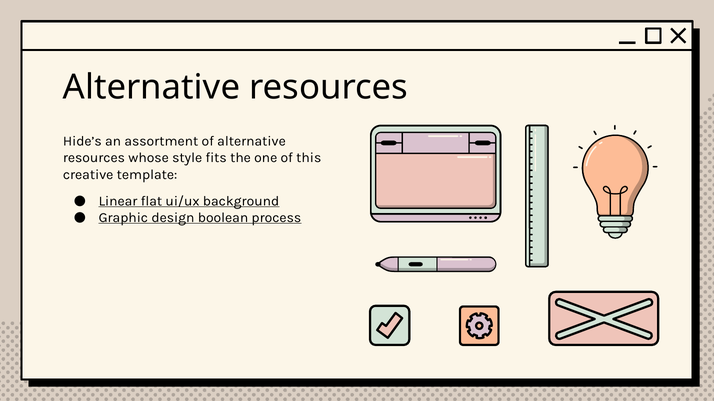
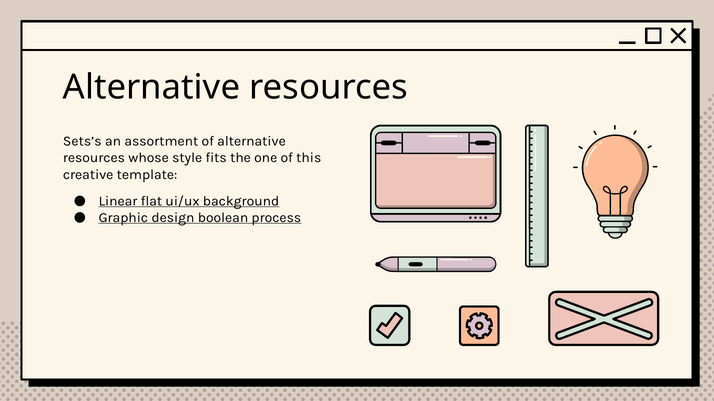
Hide’s: Hide’s -> Sets’s
